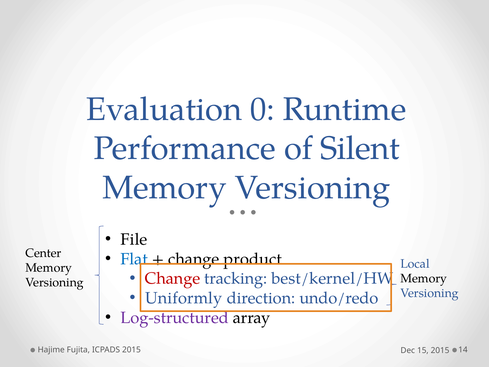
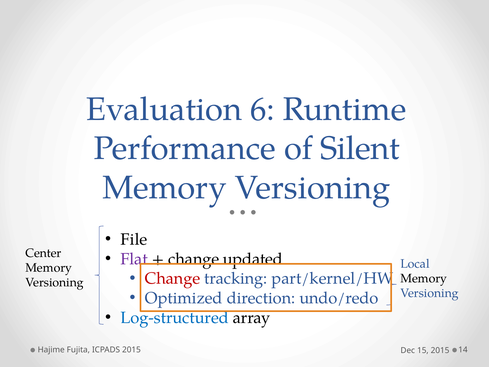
0: 0 -> 6
Flat colour: blue -> purple
product: product -> updated
best/kernel/HW: best/kernel/HW -> part/kernel/HW
Uniformly: Uniformly -> Optimized
Log-structured colour: purple -> blue
